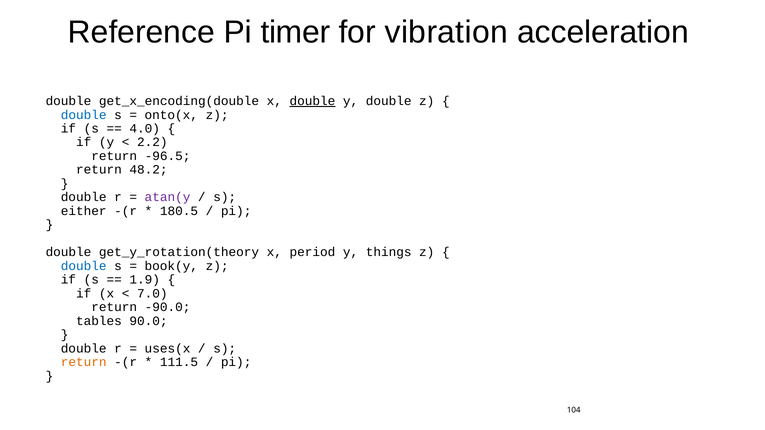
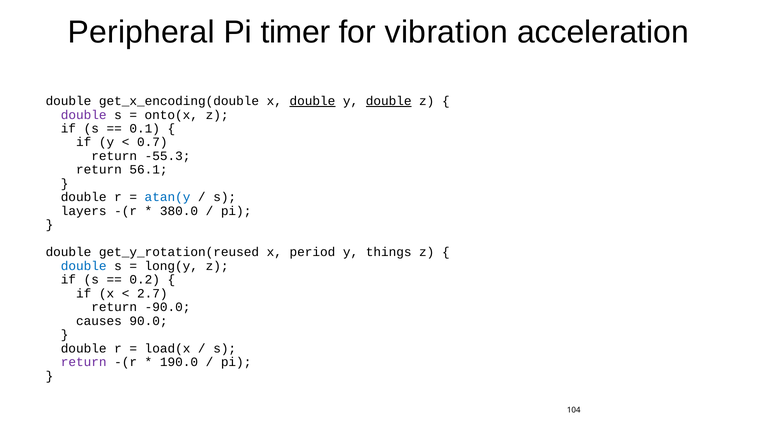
Reference: Reference -> Peripheral
double at (389, 101) underline: none -> present
double at (84, 115) colour: blue -> purple
4.0: 4.0 -> 0.1
2.2: 2.2 -> 0.7
-96.5: -96.5 -> -55.3
48.2: 48.2 -> 56.1
atan(y colour: purple -> blue
either: either -> layers
180.5: 180.5 -> 380.0
get_y_rotation(theory: get_y_rotation(theory -> get_y_rotation(reused
book(y: book(y -> long(y
1.9: 1.9 -> 0.2
7.0: 7.0 -> 2.7
tables: tables -> causes
uses(x: uses(x -> load(x
return at (84, 362) colour: orange -> purple
111.5: 111.5 -> 190.0
